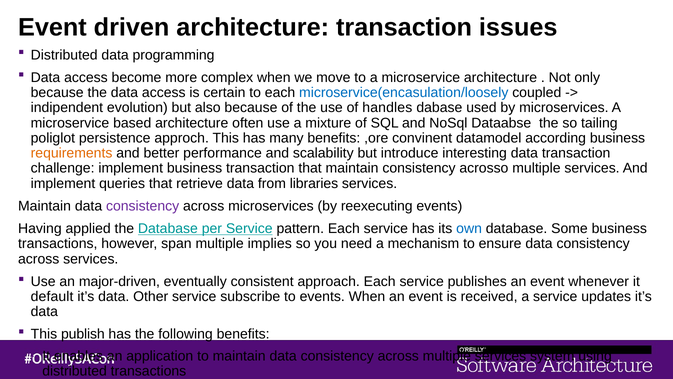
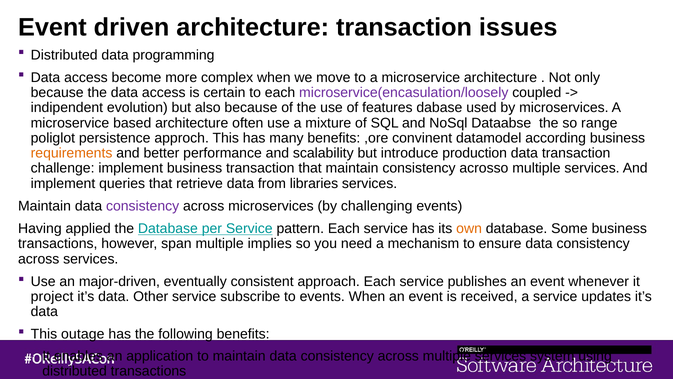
microservice(encasulation/loosely colour: blue -> purple
handles: handles -> features
tailing: tailing -> range
interesting: interesting -> production
reexecuting: reexecuting -> challenging
own colour: blue -> orange
default: default -> project
publish: publish -> outage
